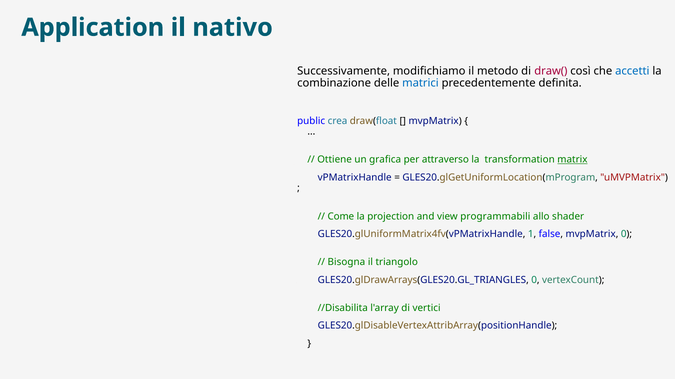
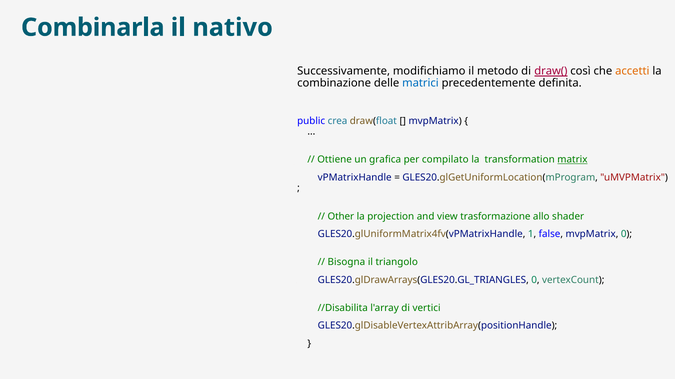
Application: Application -> Combinarla
draw( underline: none -> present
accetti colour: blue -> orange
attraverso: attraverso -> compilato
Come: Come -> Other
programmabili: programmabili -> trasformazione
